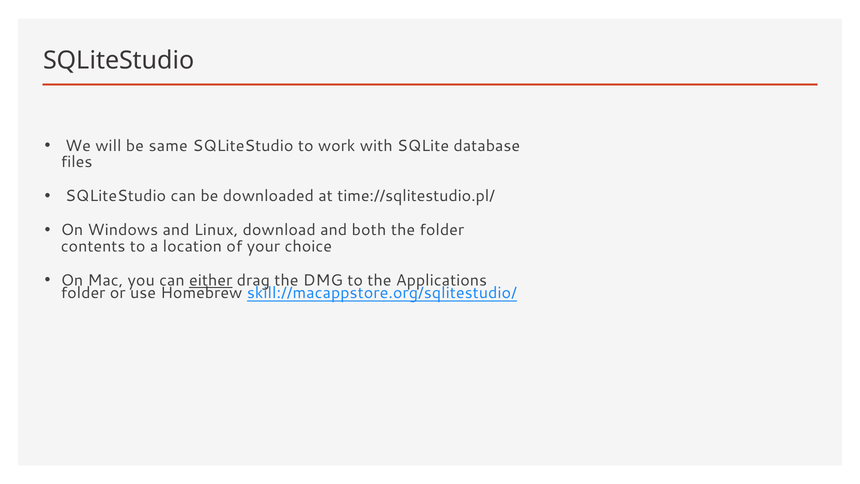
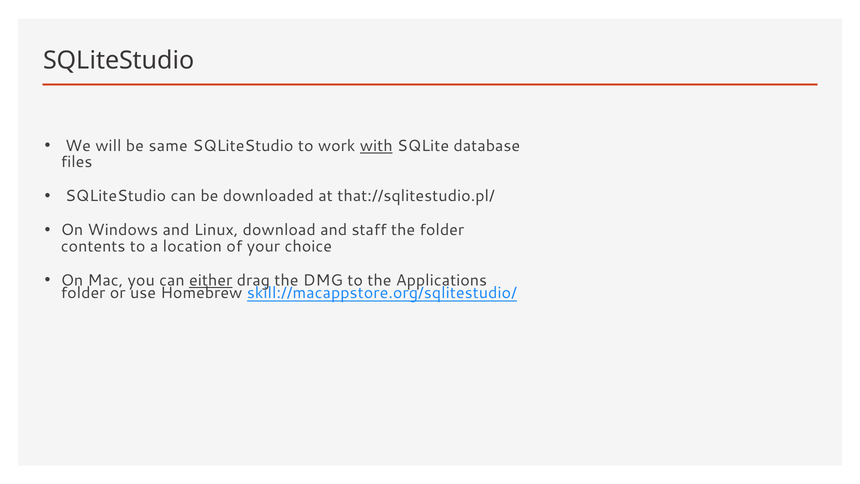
with underline: none -> present
time://sqlitestudio.pl/: time://sqlitestudio.pl/ -> that://sqlitestudio.pl/
both: both -> staff
